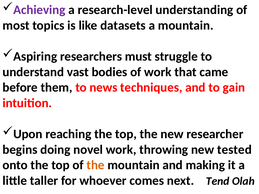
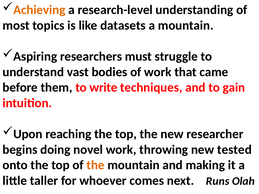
Achieving colour: purple -> orange
news: news -> write
Tend: Tend -> Runs
